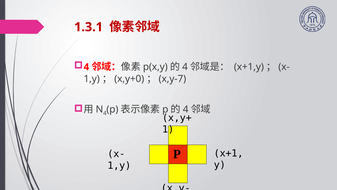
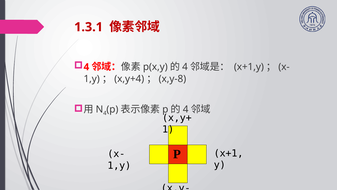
x,y+0: x,y+0 -> x,y+4
x,y-7: x,y-7 -> x,y-8
